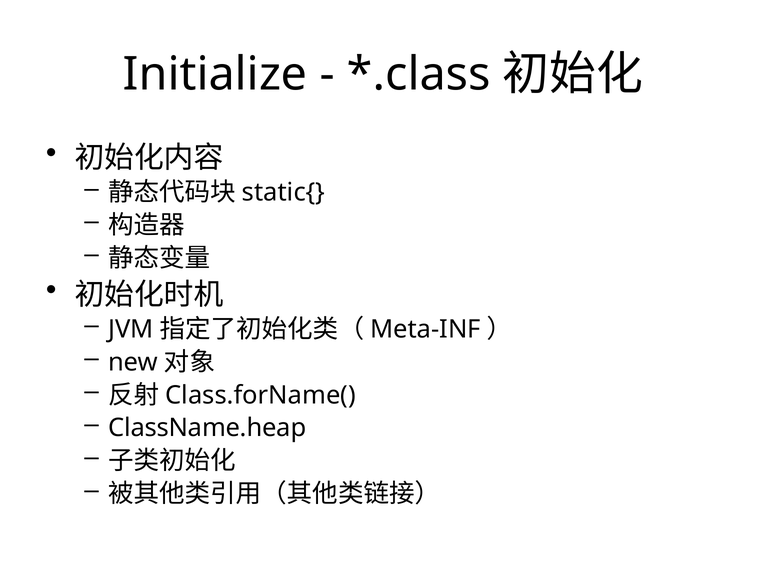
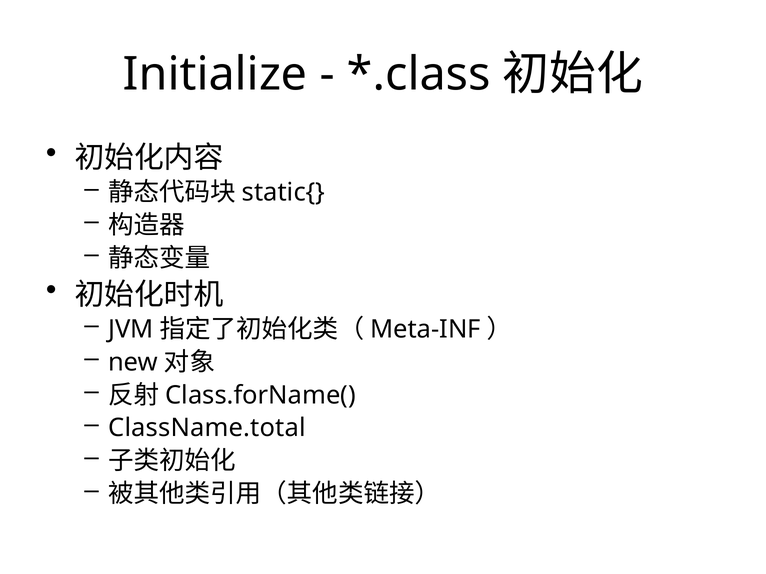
ClassName.heap: ClassName.heap -> ClassName.total
